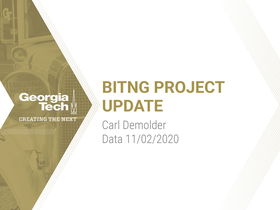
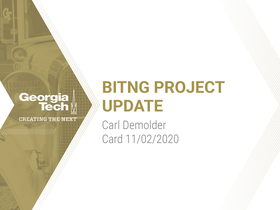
Data: Data -> Card
